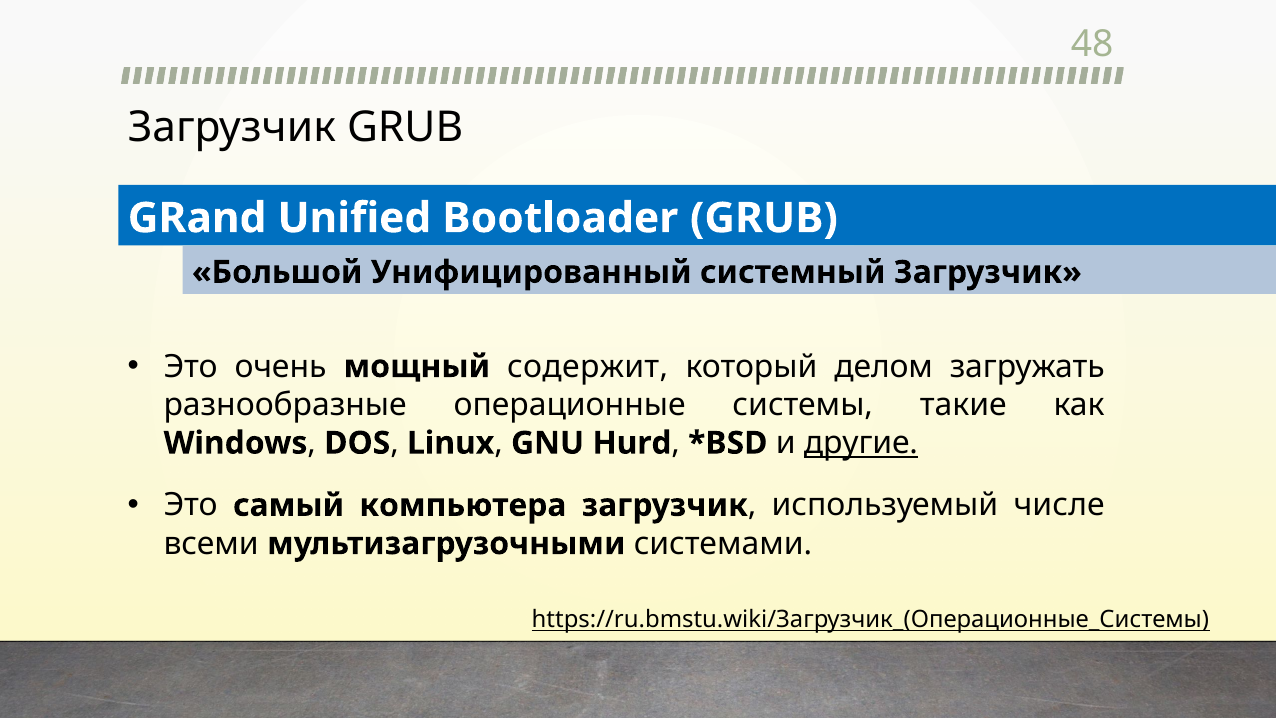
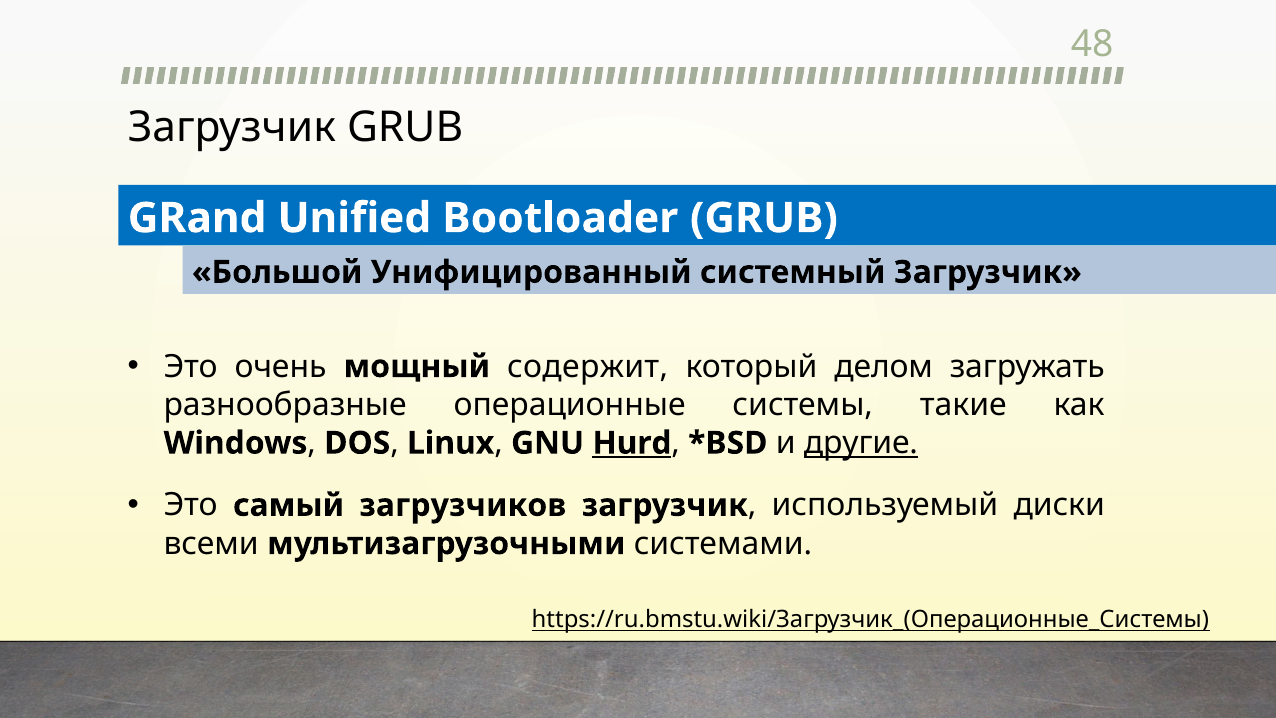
Hurd underline: none -> present
компьютера: компьютера -> загрузчиков
числе: числе -> диски
